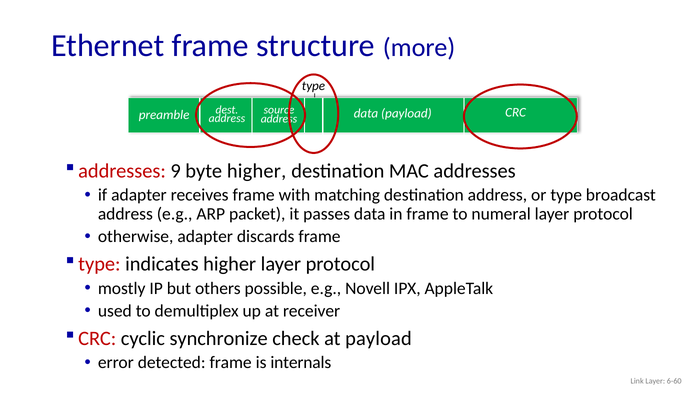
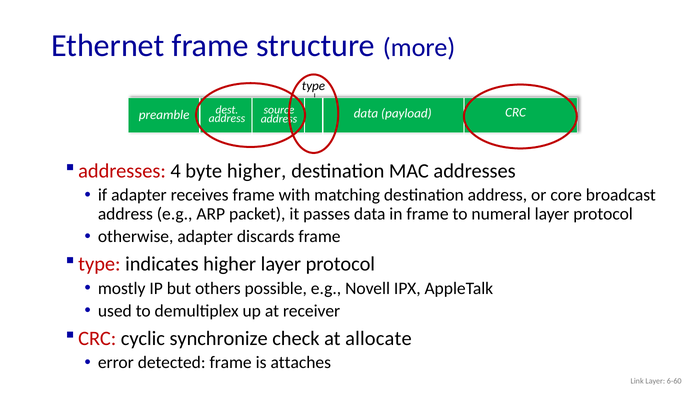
9: 9 -> 4
or type: type -> core
at payload: payload -> allocate
internals: internals -> attaches
